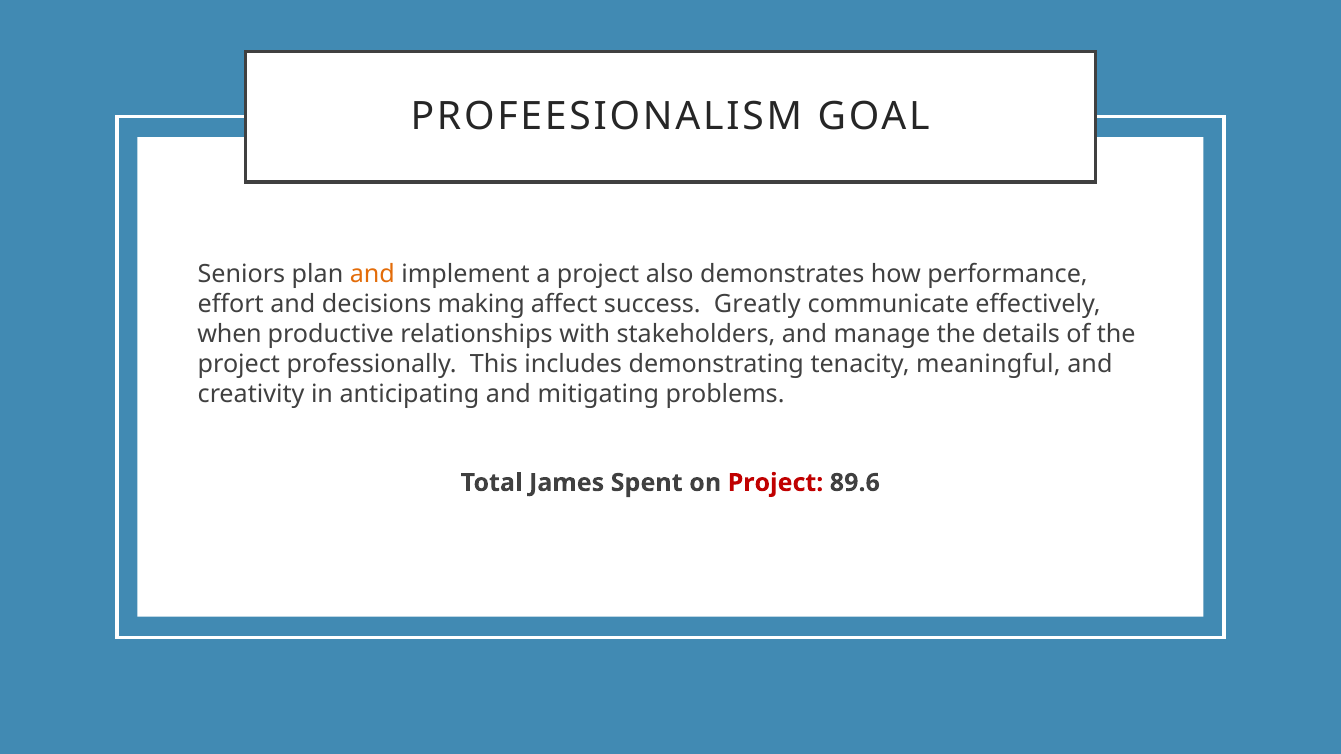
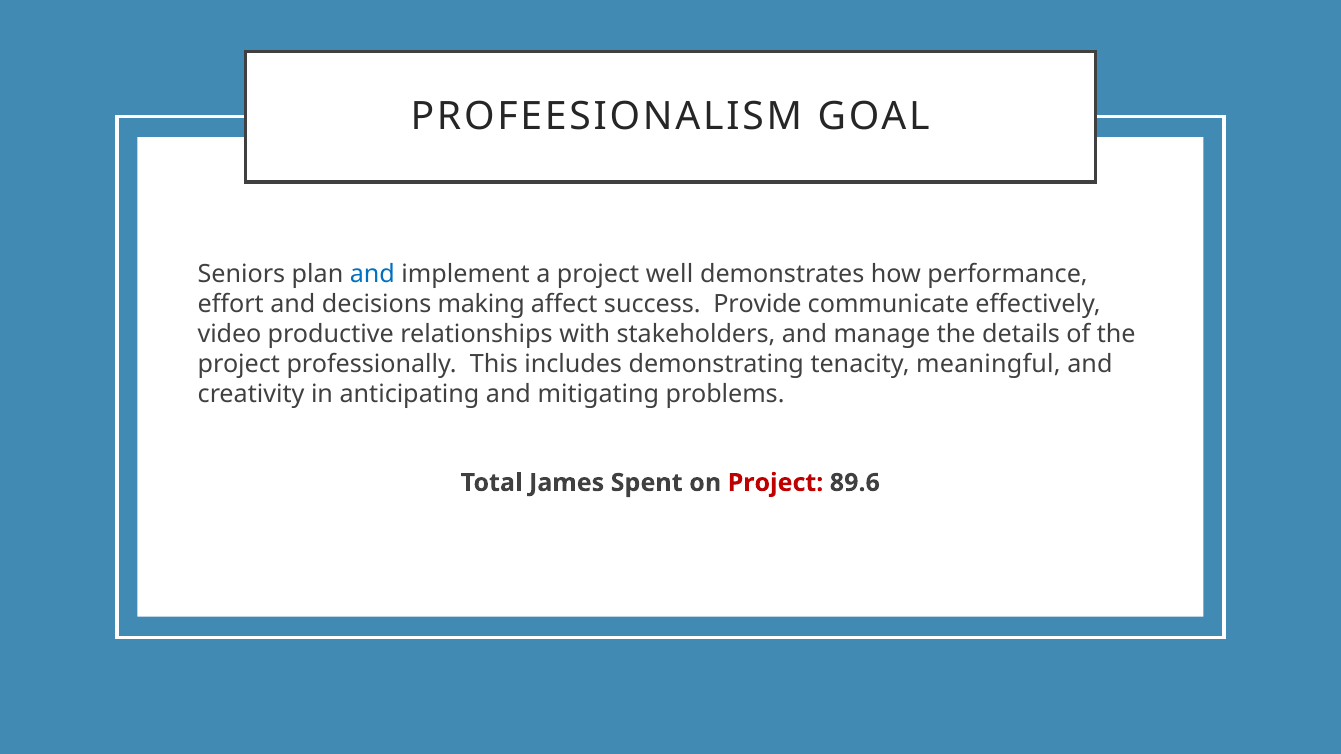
and at (372, 274) colour: orange -> blue
also: also -> well
Greatly: Greatly -> Provide
when: when -> video
